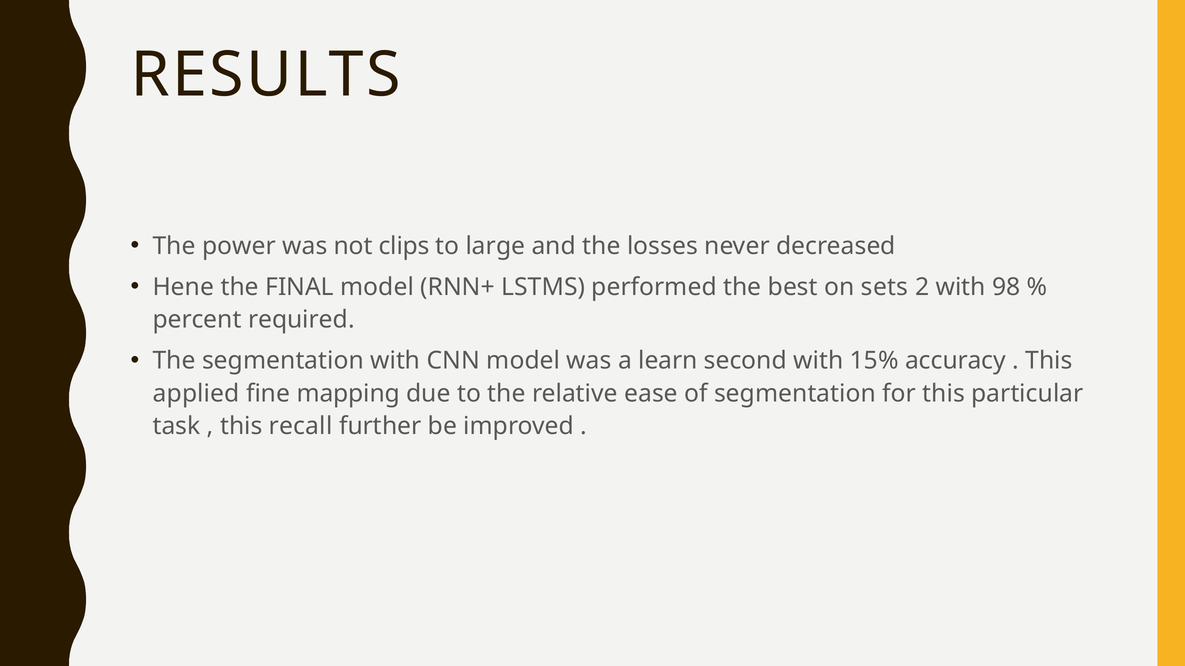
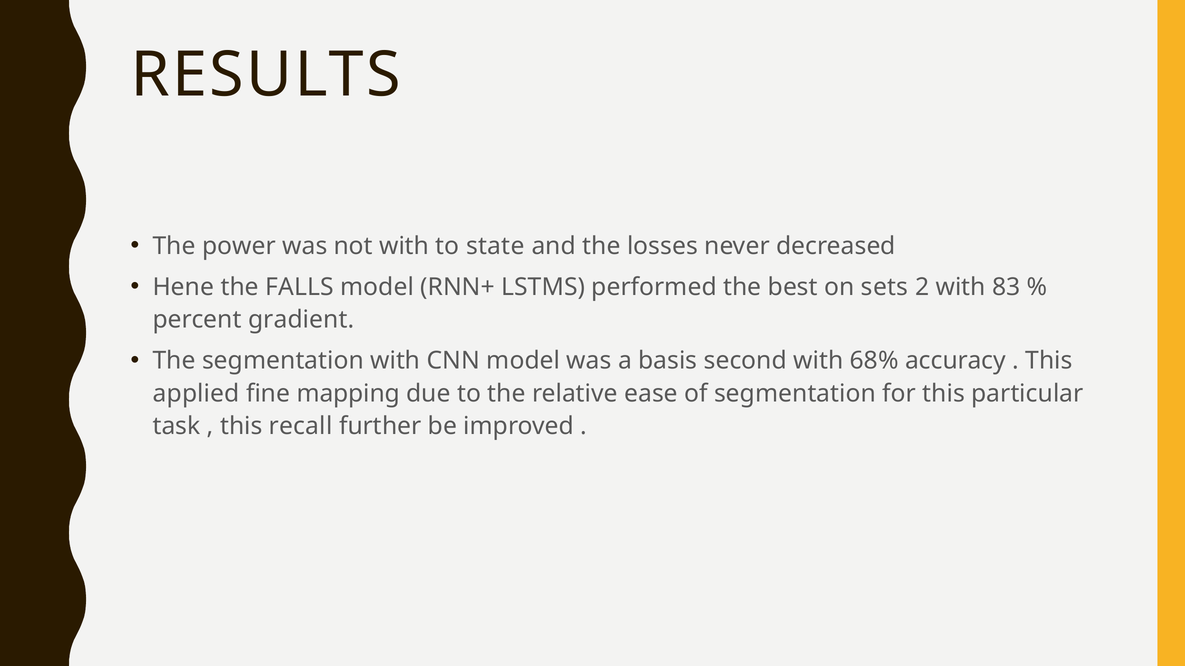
not clips: clips -> with
large: large -> state
FINAL: FINAL -> FALLS
98: 98 -> 83
required: required -> gradient
learn: learn -> basis
15%: 15% -> 68%
